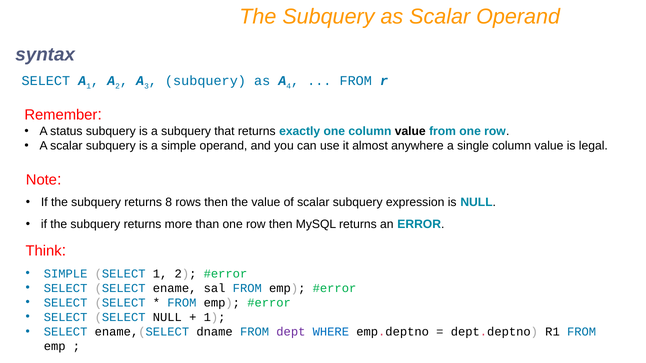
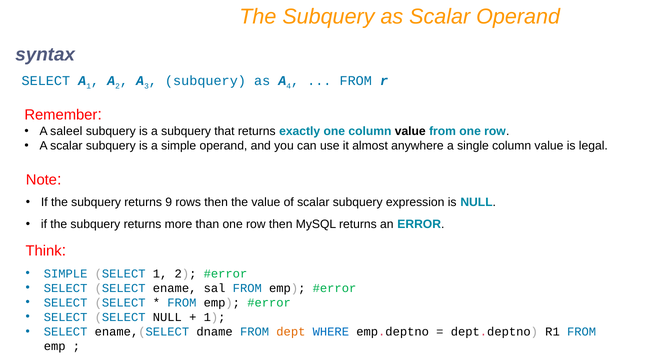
status: status -> saleel
8: 8 -> 9
dept colour: purple -> orange
